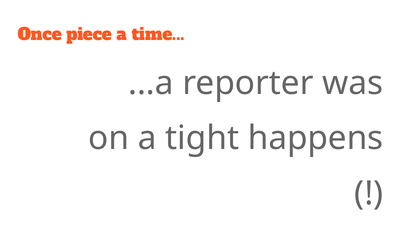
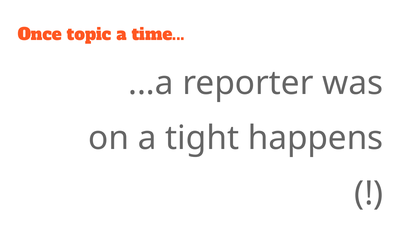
piece: piece -> topic
